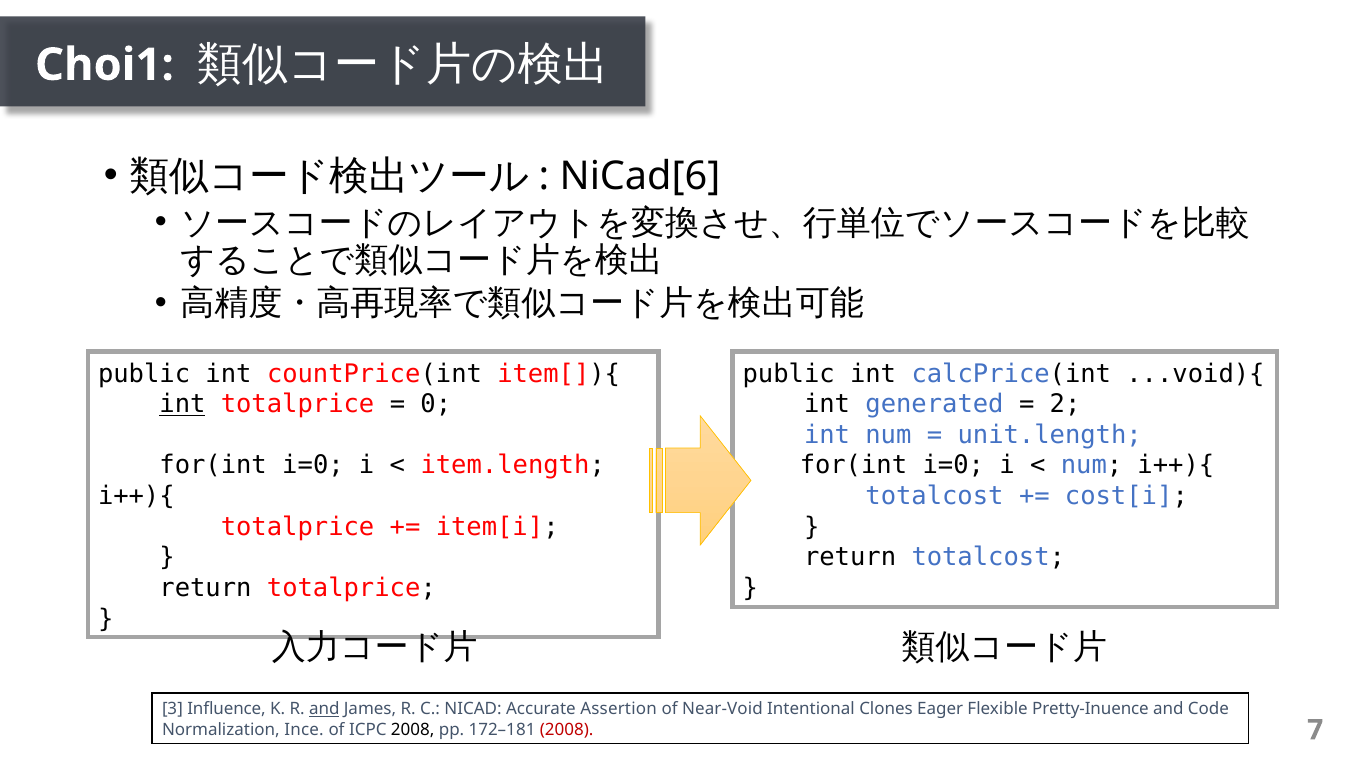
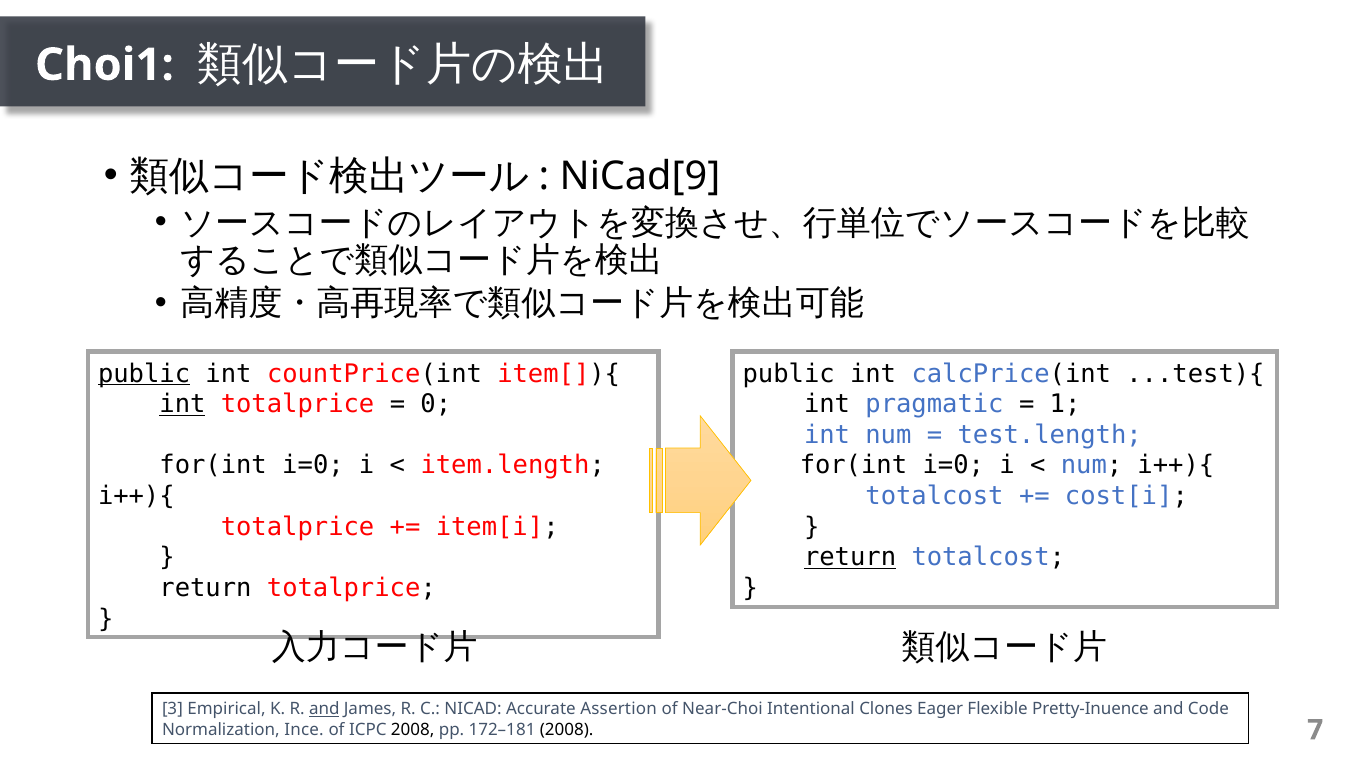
NiCad[6: NiCad[6 -> NiCad[9
public at (144, 373) underline: none -> present
...void){: ...void){ -> ...test){
generated: generated -> pragmatic
2: 2 -> 1
unit.length: unit.length -> test.length
return at (850, 557) underline: none -> present
Inﬂuence: Inﬂuence -> Empirical
Near-Void: Near-Void -> Near-Choi
2008 at (567, 729) colour: red -> black
